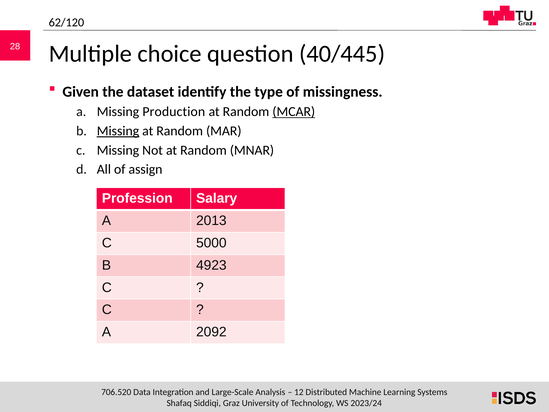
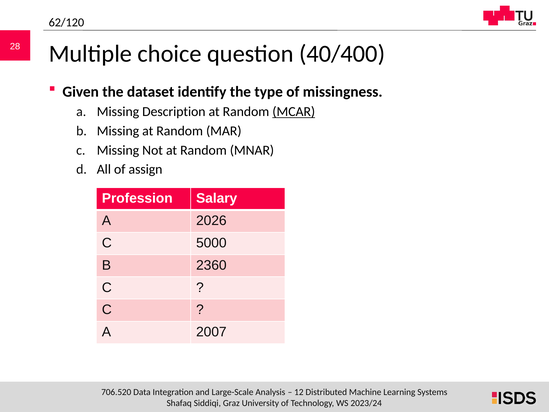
40/445: 40/445 -> 40/400
Production: Production -> Description
Missing at (118, 131) underline: present -> none
2013: 2013 -> 2026
4923: 4923 -> 2360
2092: 2092 -> 2007
